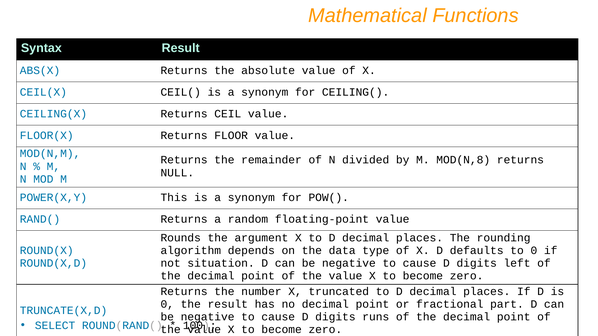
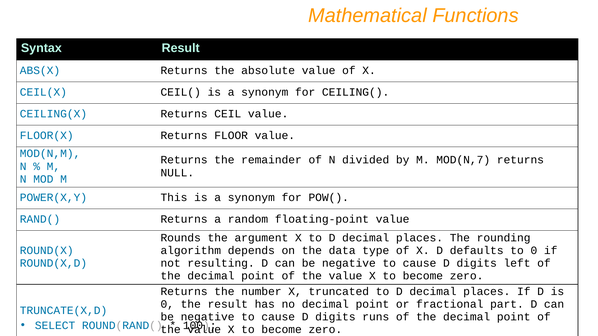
MOD(N,8: MOD(N,8 -> MOD(N,7
situation: situation -> resulting
